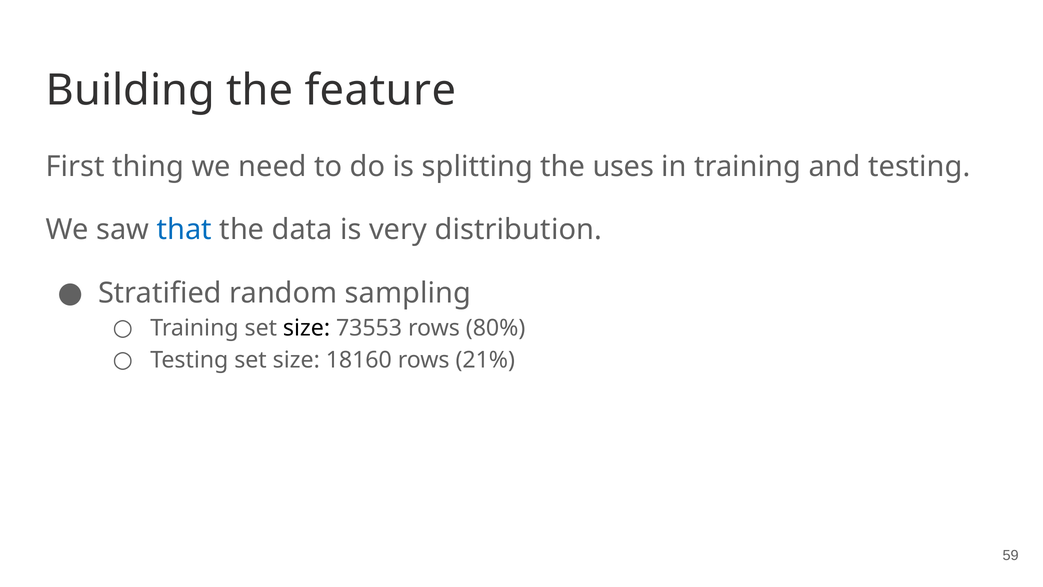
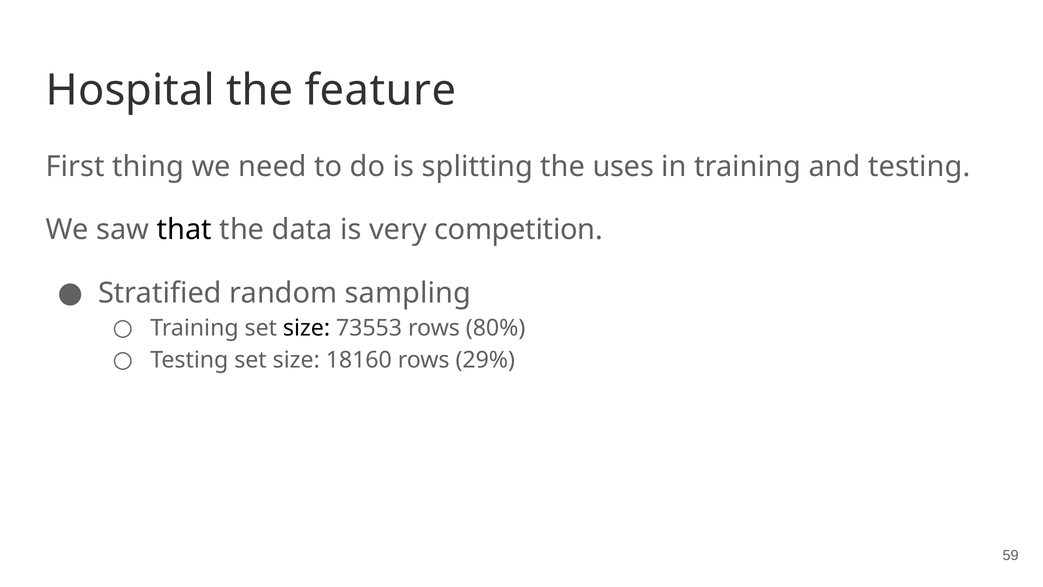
Building: Building -> Hospital
that colour: blue -> black
distribution: distribution -> competition
21%: 21% -> 29%
